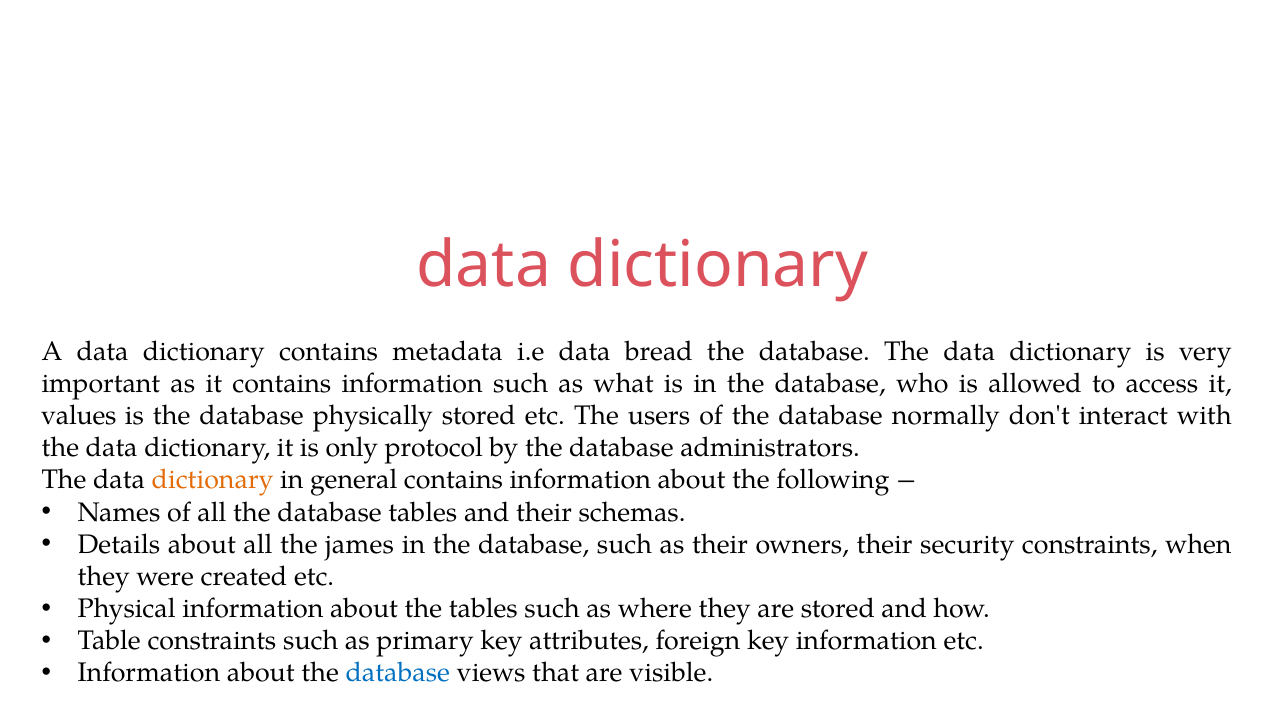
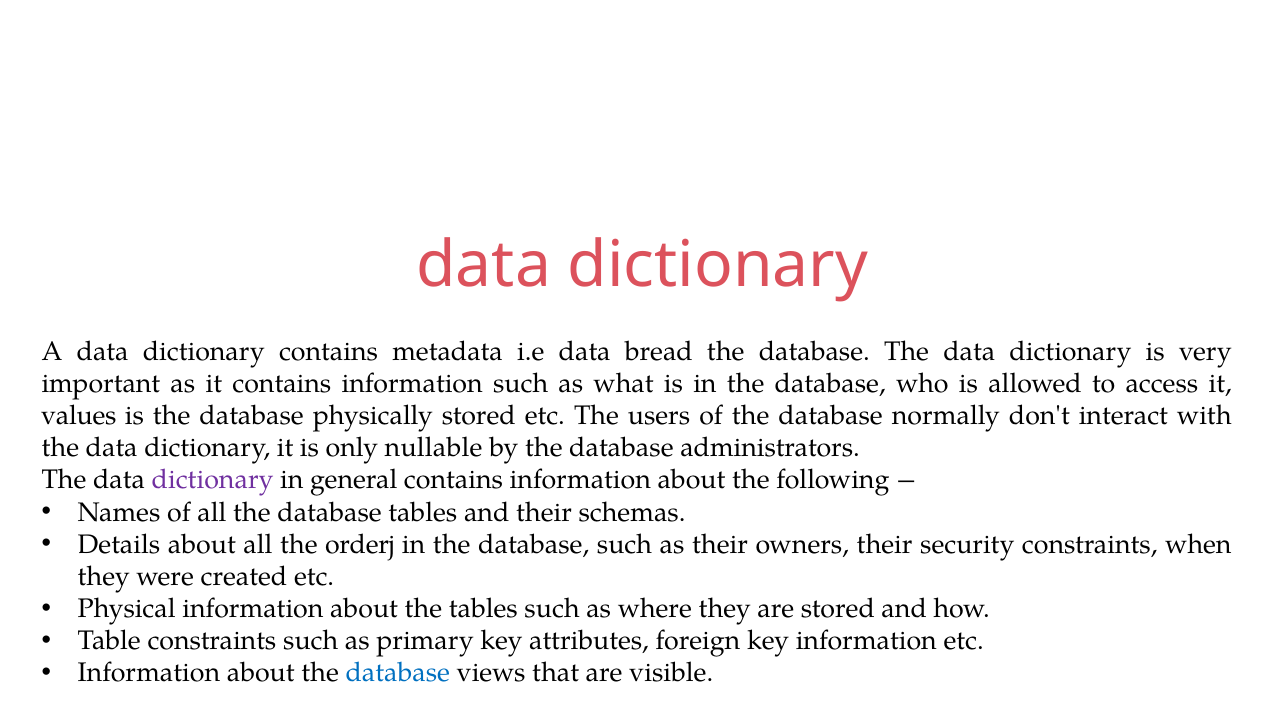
protocol: protocol -> nullable
dictionary at (213, 480) colour: orange -> purple
james: james -> orderj
